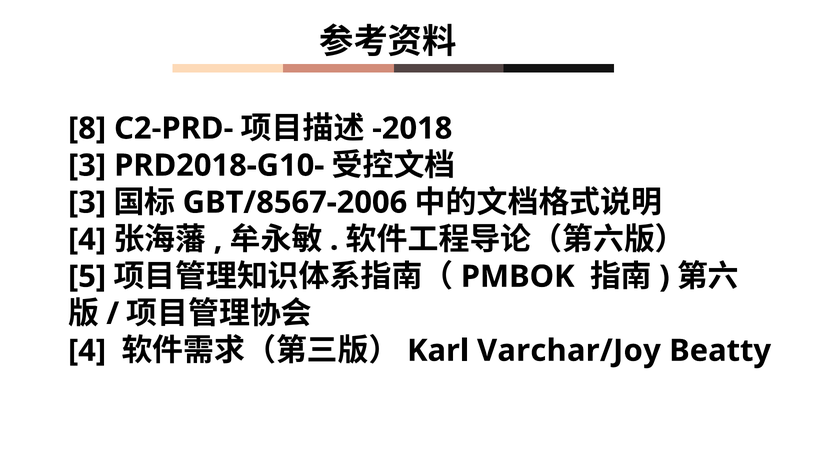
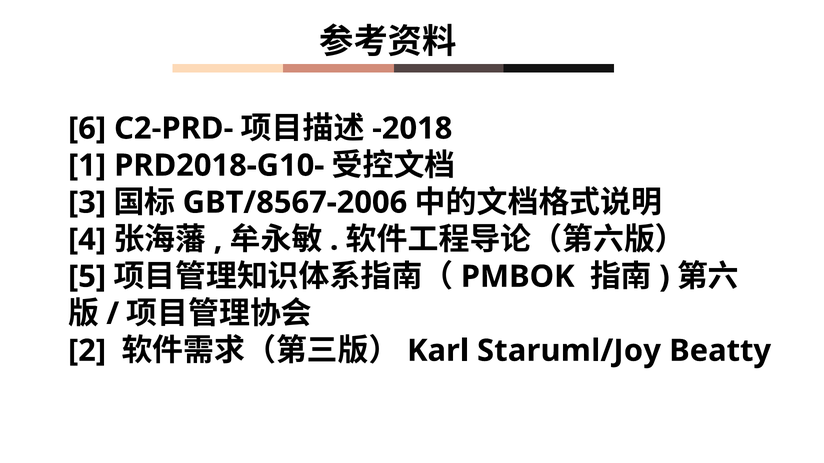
8: 8 -> 6
3 at (87, 166): 3 -> 1
4 at (87, 351): 4 -> 2
Varchar/Joy: Varchar/Joy -> Staruml/Joy
